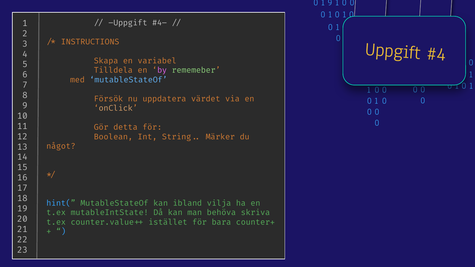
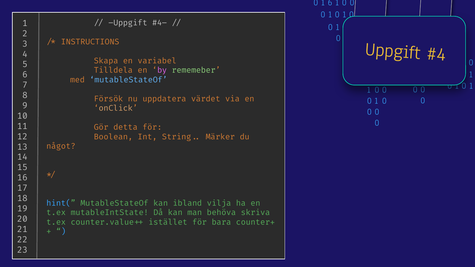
1 9: 9 -> 6
